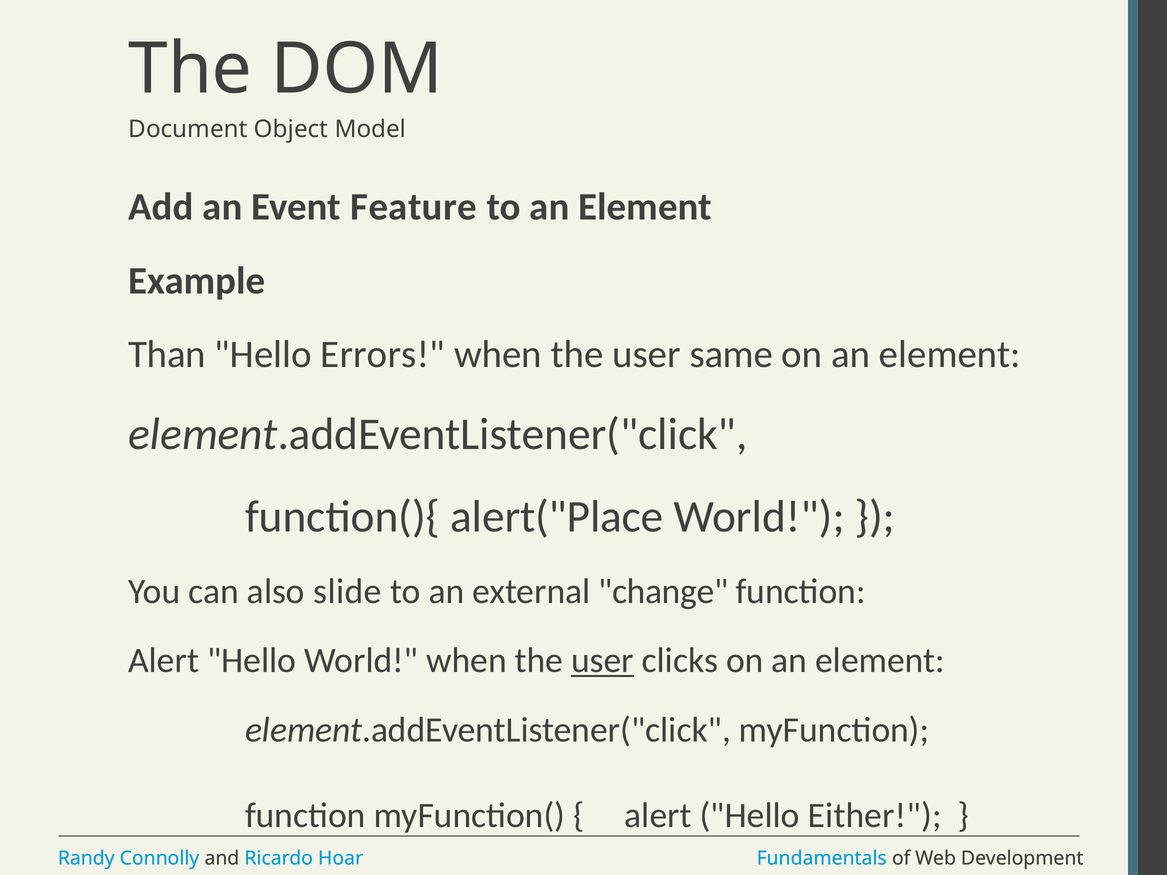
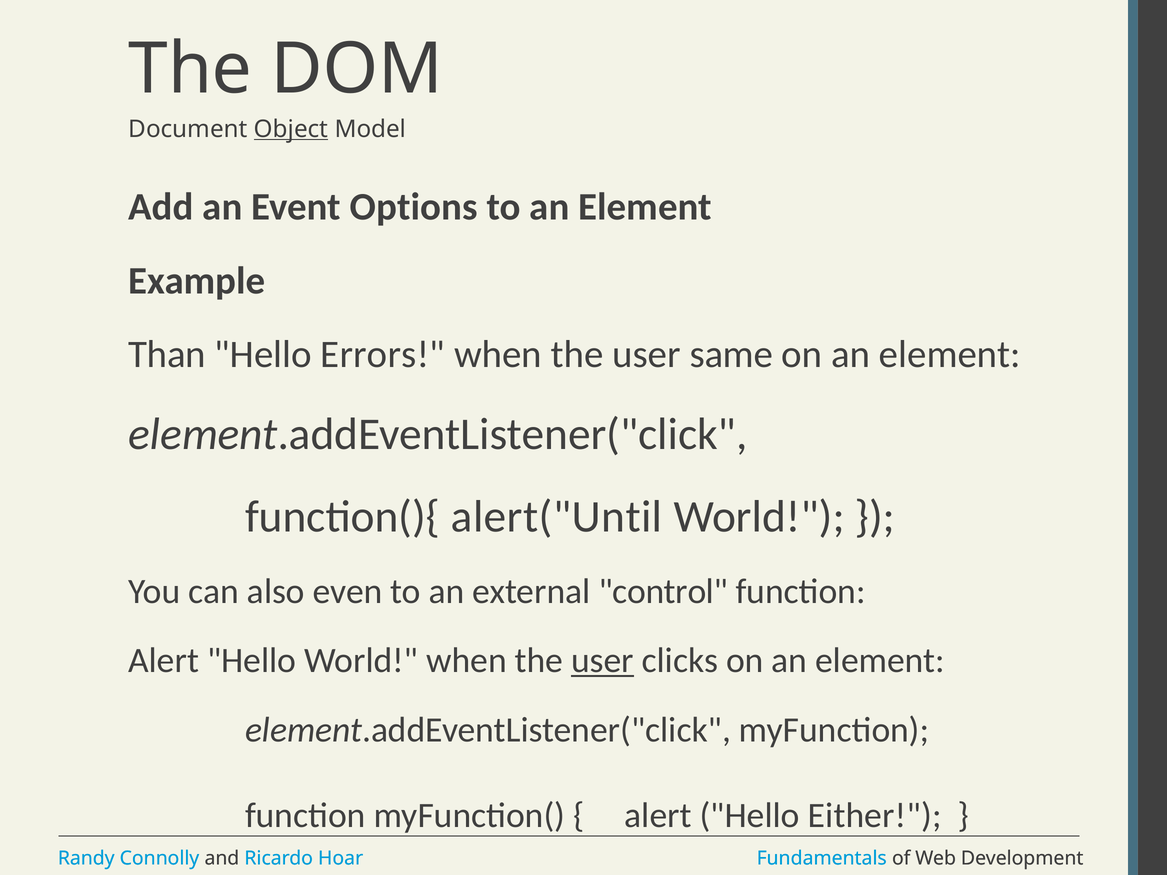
Object underline: none -> present
Feature: Feature -> Options
alert("Place: alert("Place -> alert("Until
slide: slide -> even
change: change -> control
